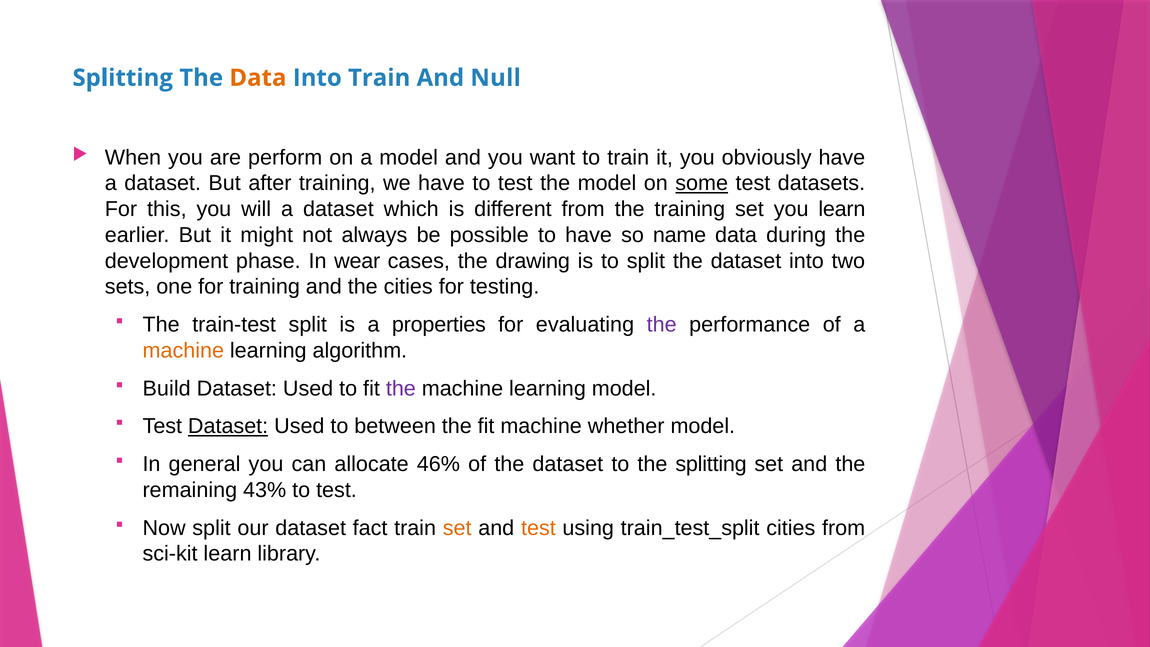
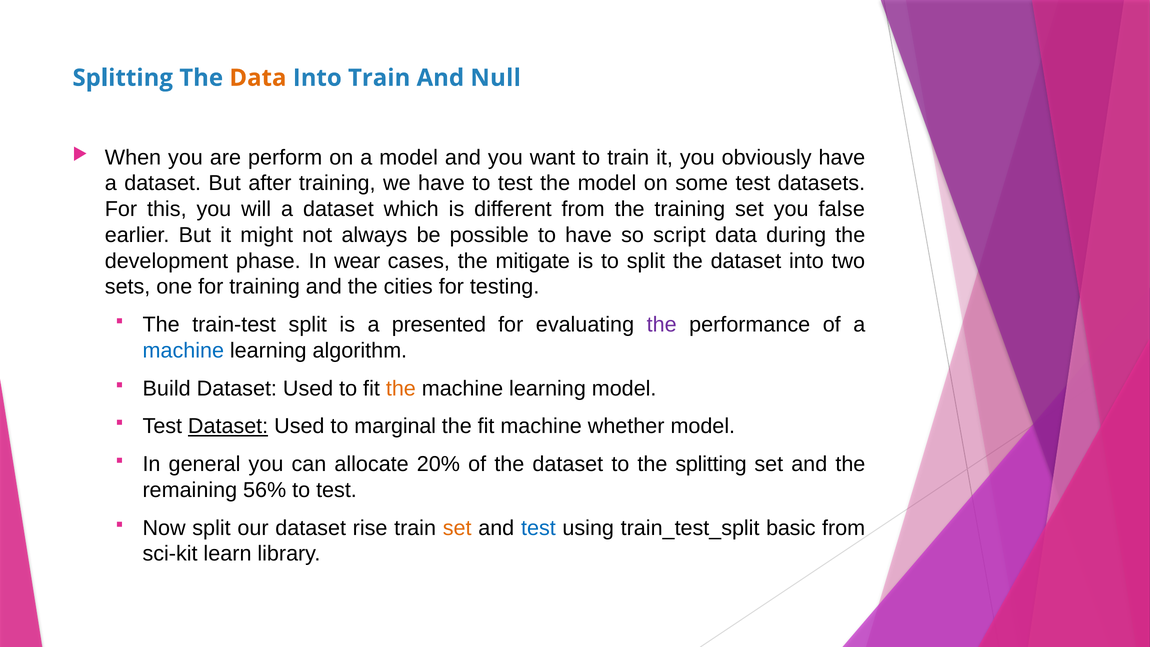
some underline: present -> none
you learn: learn -> false
name: name -> script
drawing: drawing -> mitigate
properties: properties -> presented
machine at (183, 351) colour: orange -> blue
the at (401, 388) colour: purple -> orange
between: between -> marginal
46%: 46% -> 20%
43%: 43% -> 56%
fact: fact -> rise
test at (538, 528) colour: orange -> blue
train_test_split cities: cities -> basic
